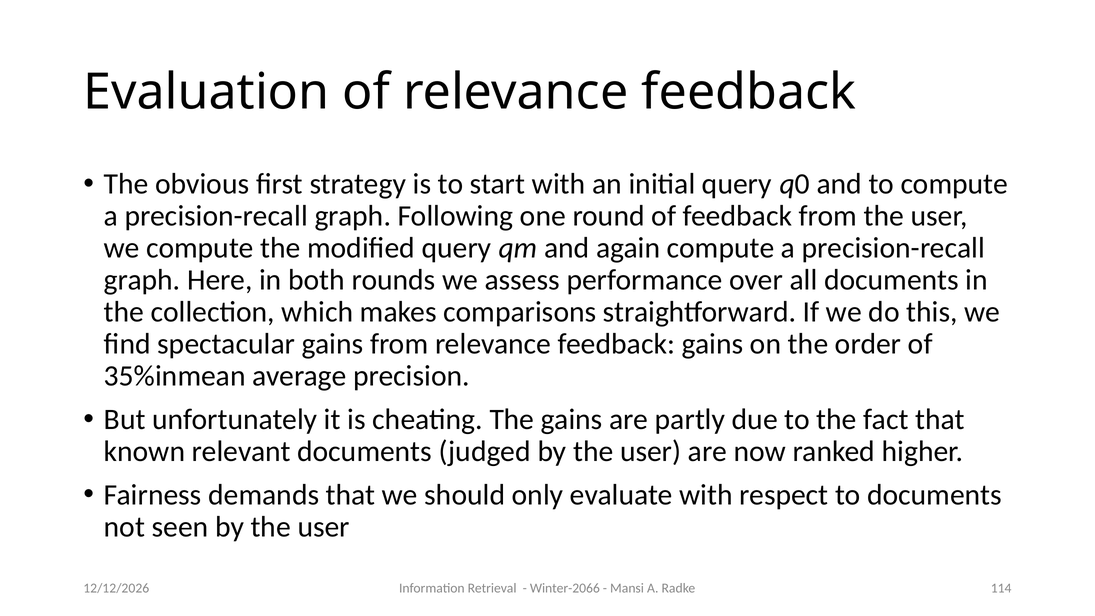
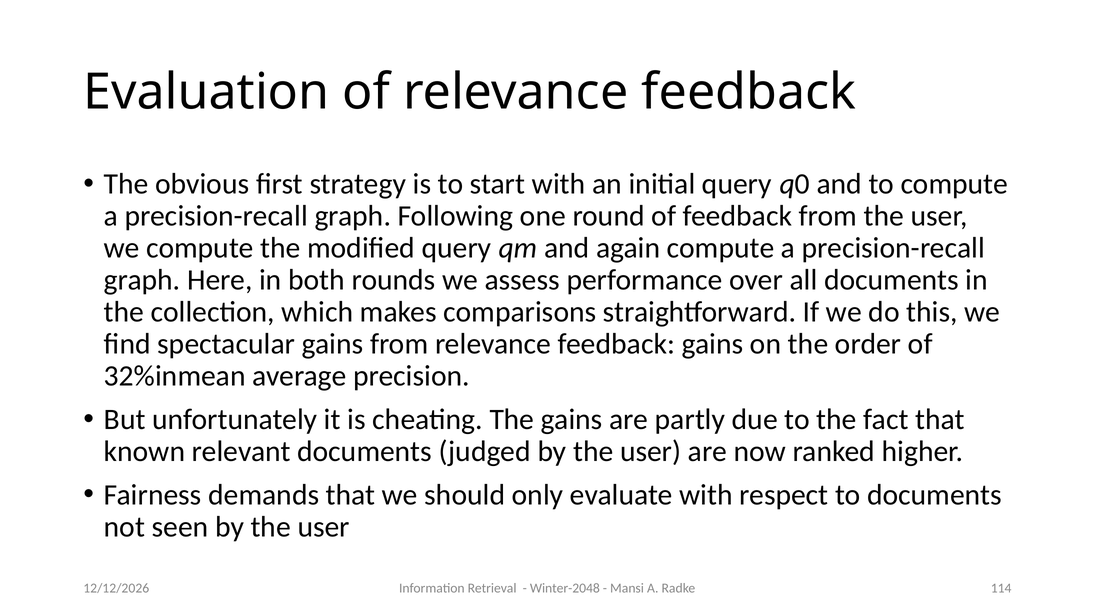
35%inmean: 35%inmean -> 32%inmean
Winter-2066: Winter-2066 -> Winter-2048
